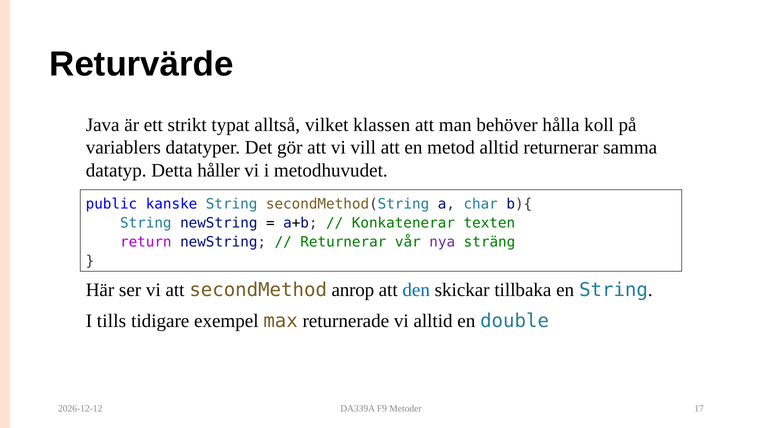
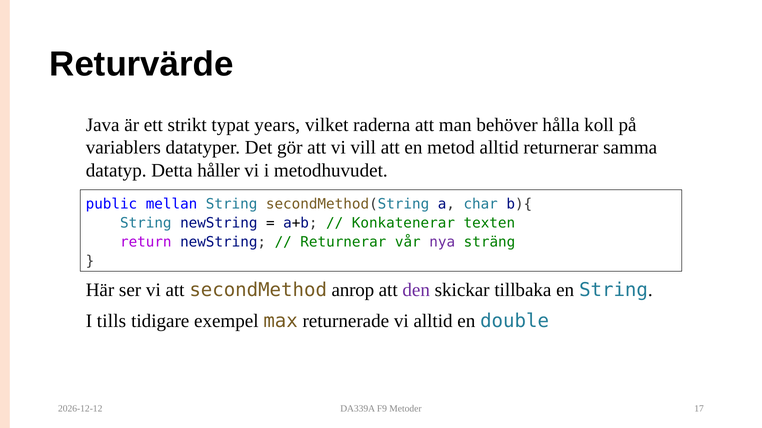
alltså: alltså -> years
klassen: klassen -> raderna
kanske: kanske -> mellan
den colour: blue -> purple
